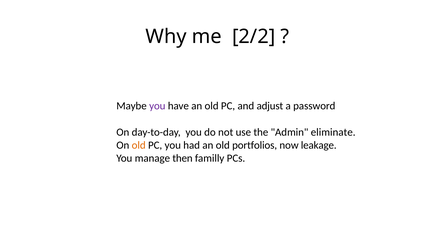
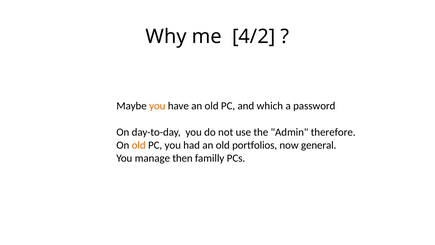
2/2: 2/2 -> 4/2
you at (157, 106) colour: purple -> orange
adjust: adjust -> which
eliminate: eliminate -> therefore
leakage: leakage -> general
